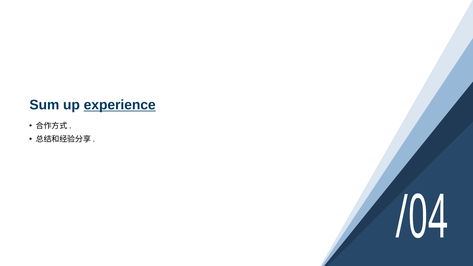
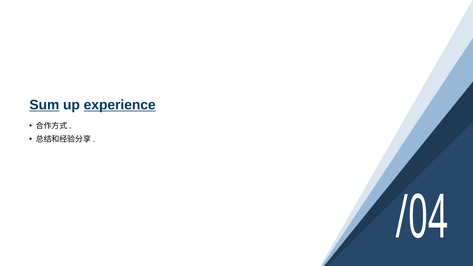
Sum underline: none -> present
